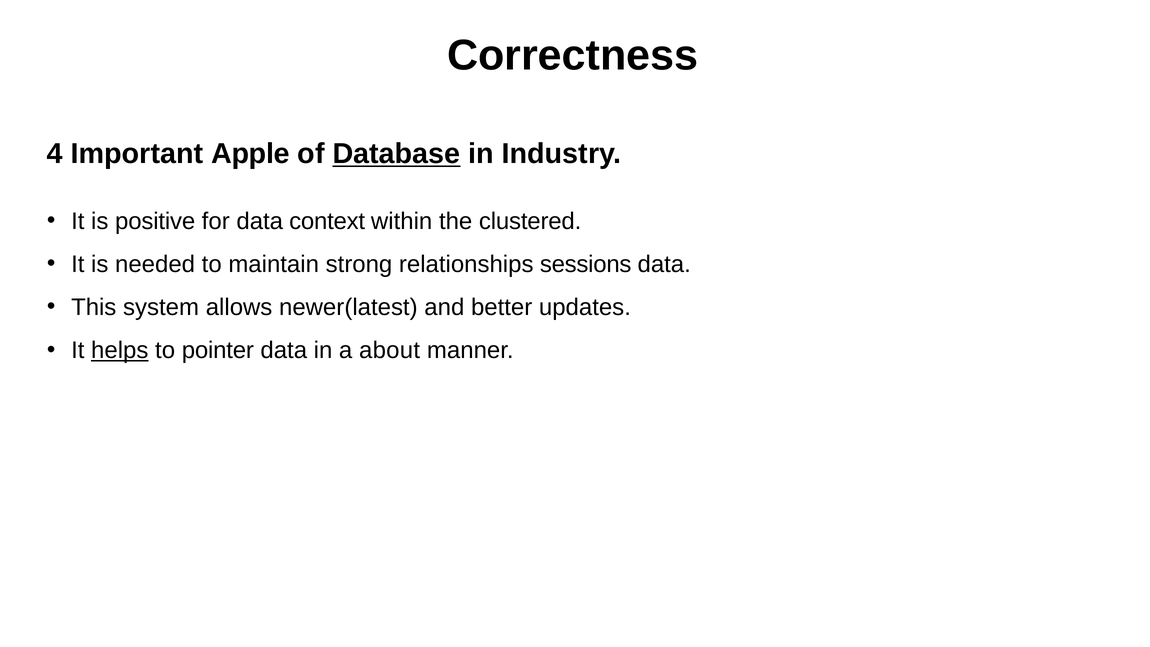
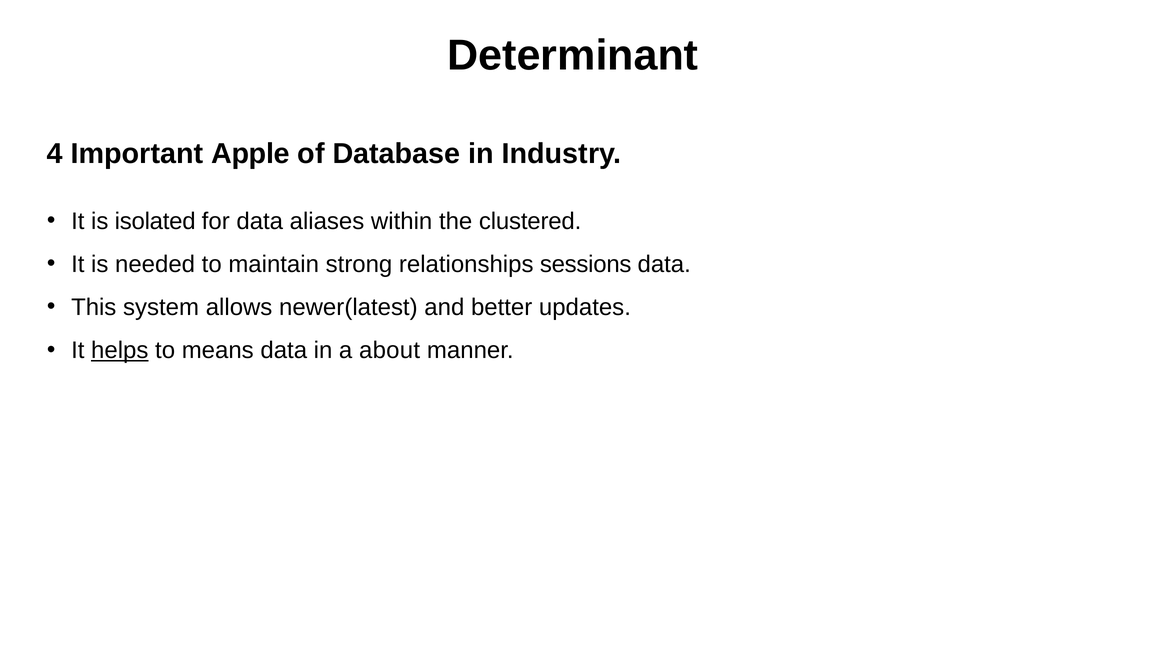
Correctness: Correctness -> Determinant
Database underline: present -> none
positive: positive -> isolated
context: context -> aliases
pointer: pointer -> means
